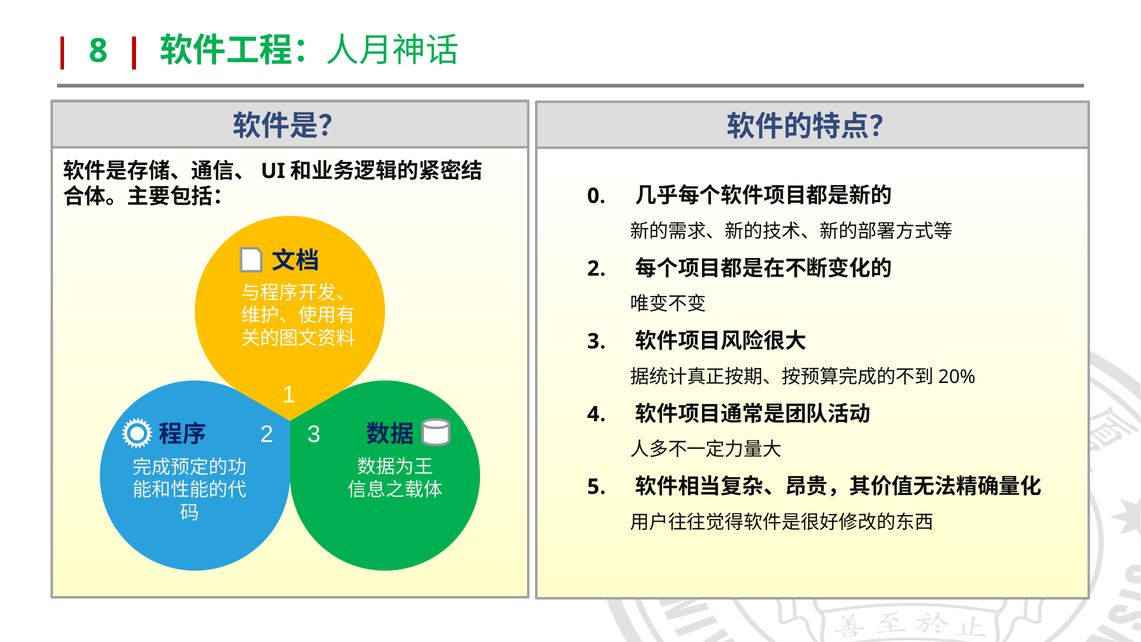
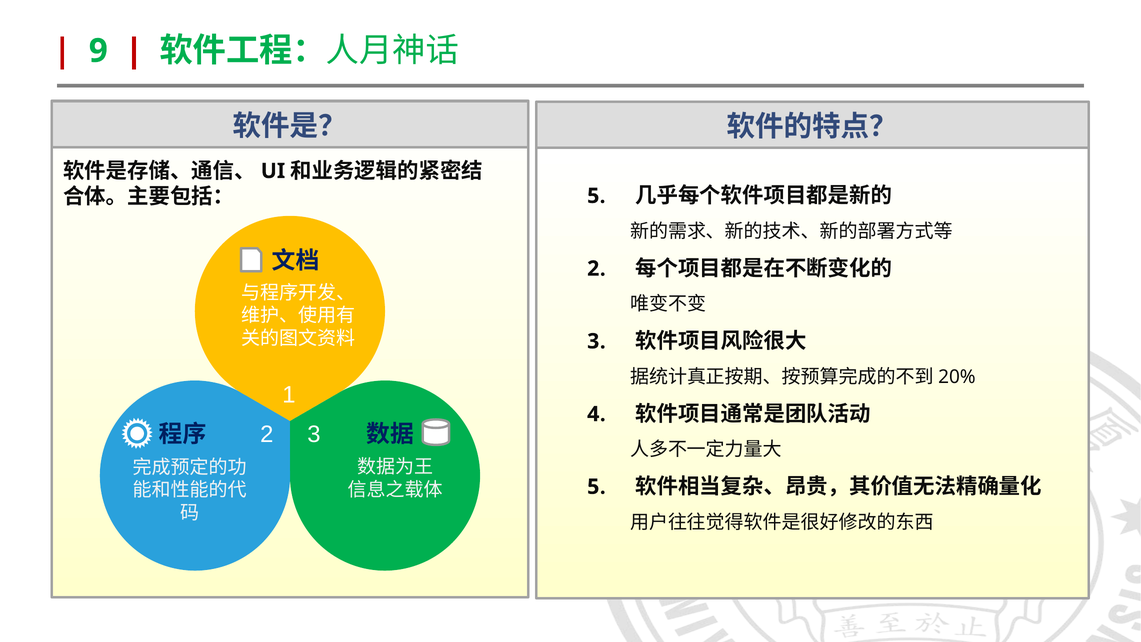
8: 8 -> 9
0 at (596, 196): 0 -> 5
